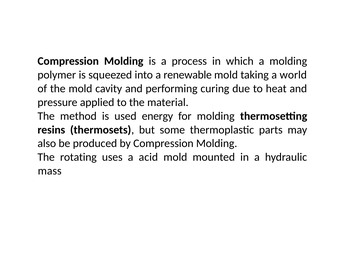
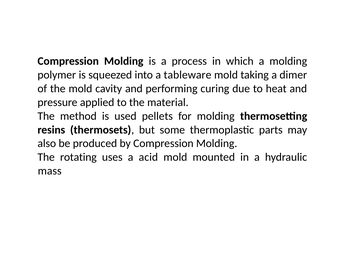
renewable: renewable -> tableware
world: world -> dimer
energy: energy -> pellets
